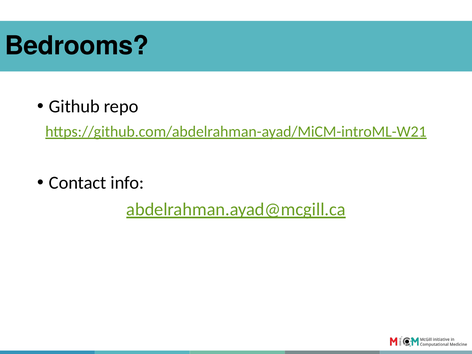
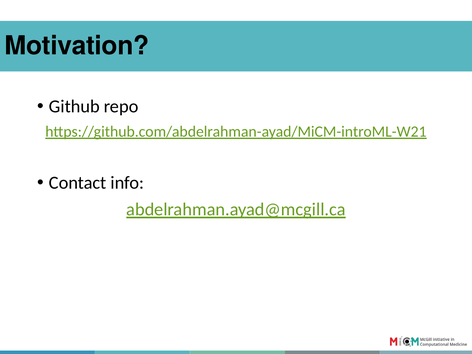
Bedrooms: Bedrooms -> Motivation
